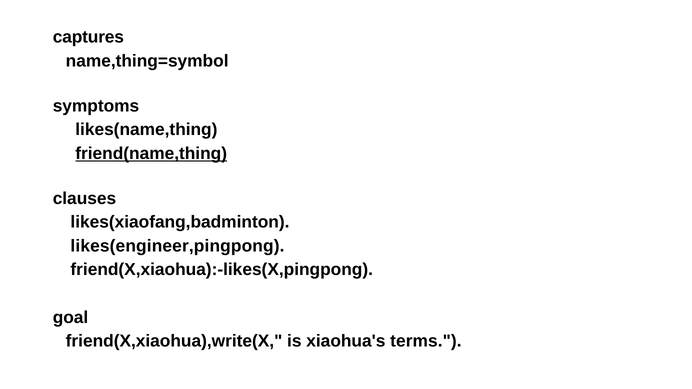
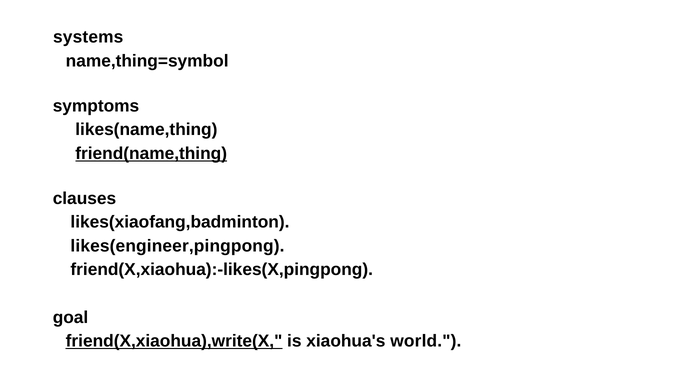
captures: captures -> systems
friend(X,xiaohua),write(X underline: none -> present
terms: terms -> world
